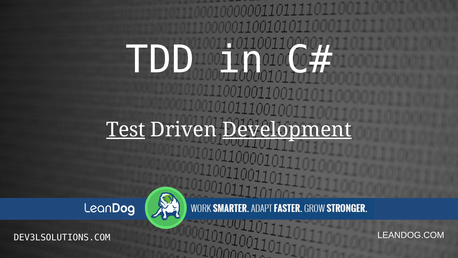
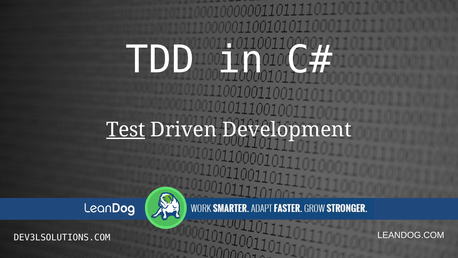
Development underline: present -> none
